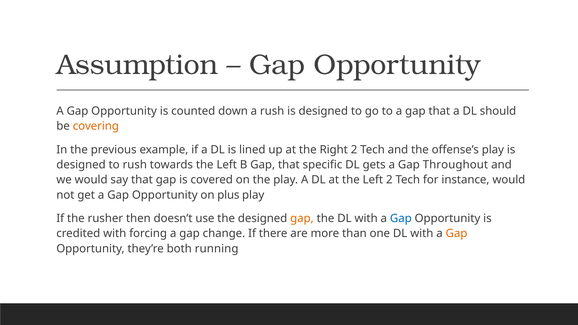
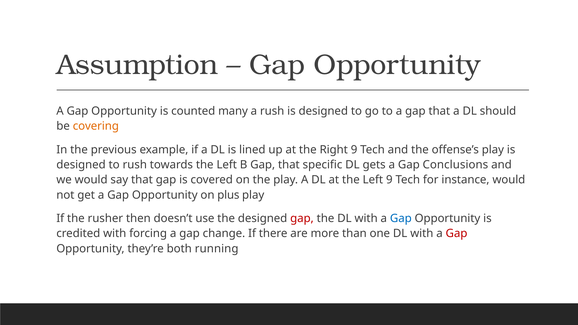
down: down -> many
Right 2: 2 -> 9
Throughout: Throughout -> Conclusions
Left 2: 2 -> 9
gap at (302, 219) colour: orange -> red
Gap at (457, 234) colour: orange -> red
